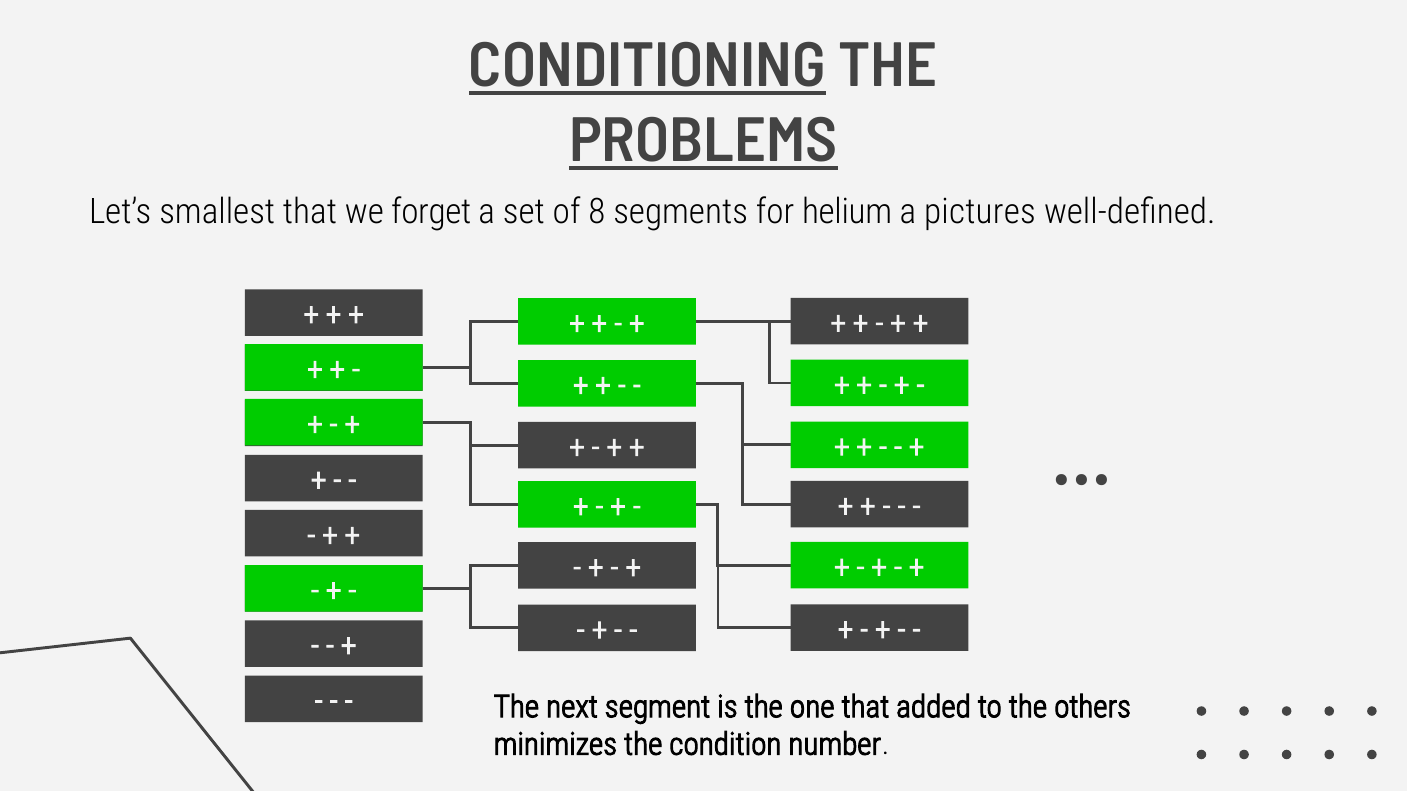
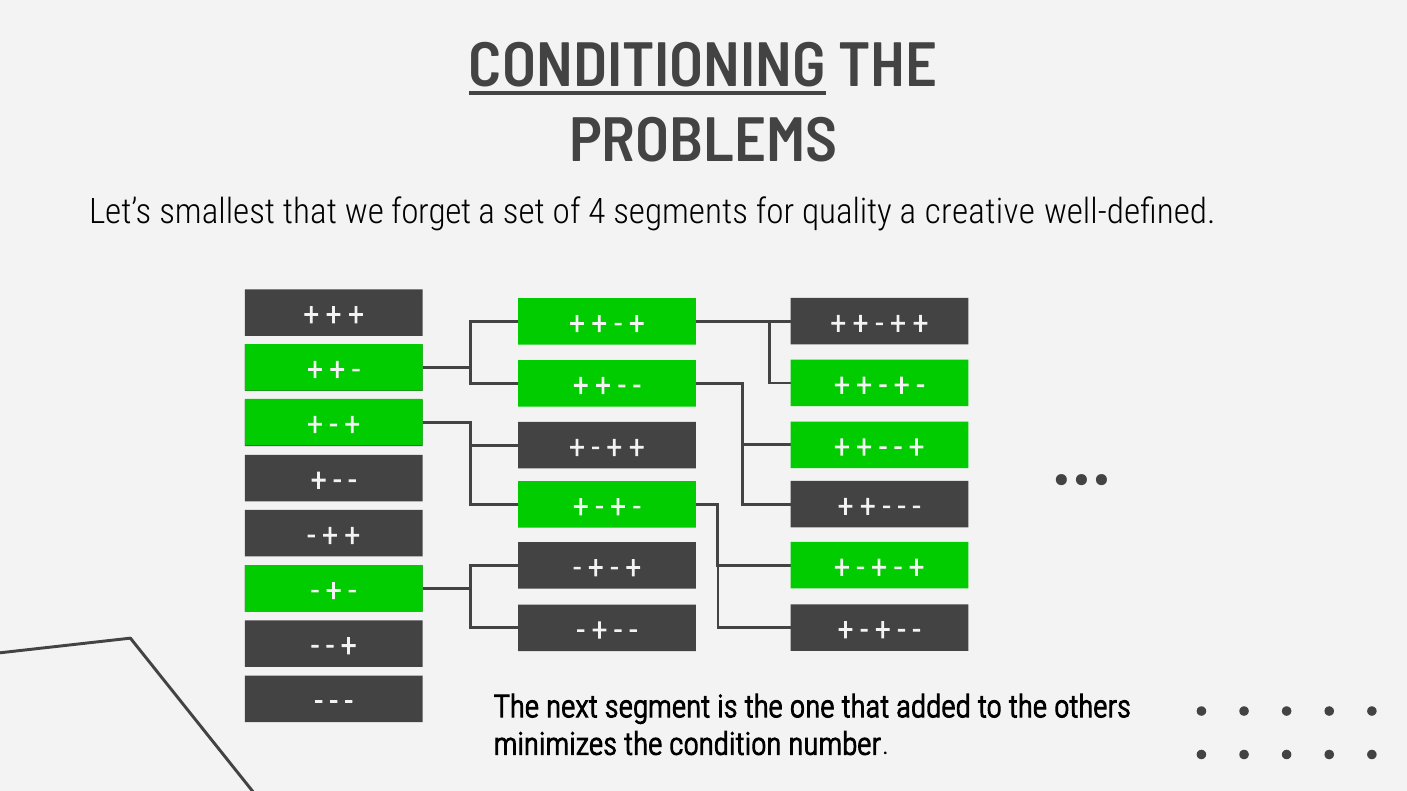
PROBLEMS underline: present -> none
8: 8 -> 4
helium: helium -> quality
pictures: pictures -> creative
